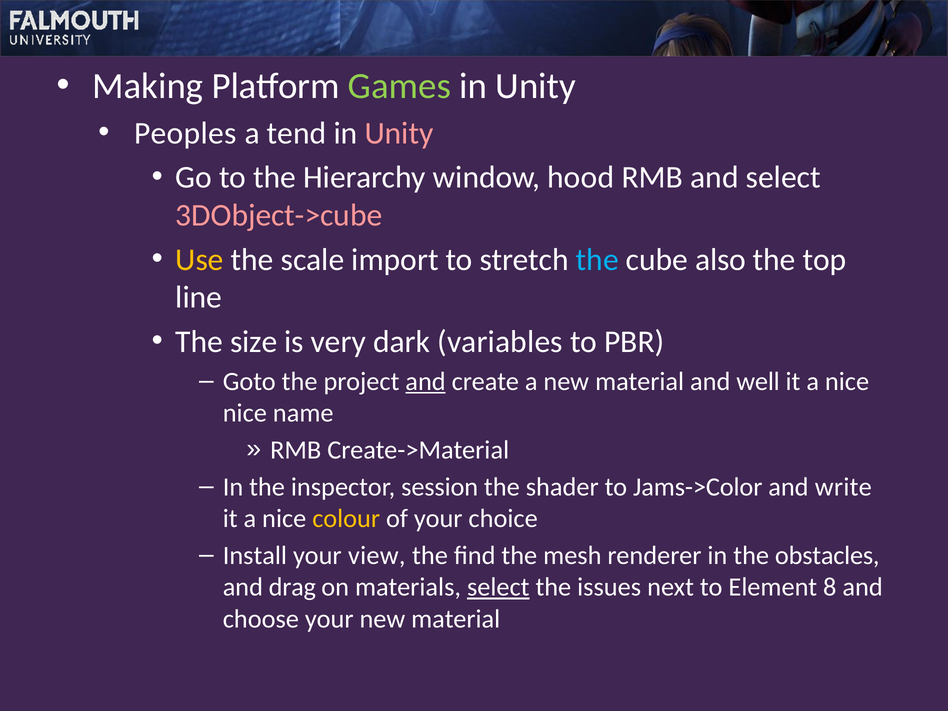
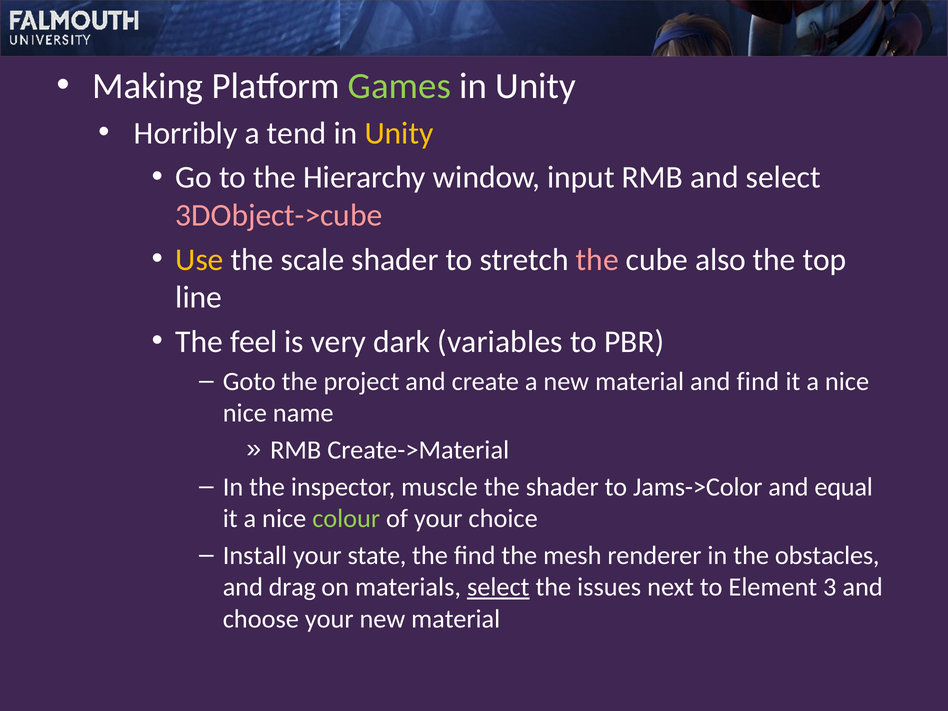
Peoples: Peoples -> Horribly
Unity at (399, 133) colour: pink -> yellow
hood: hood -> input
scale import: import -> shader
the at (597, 260) colour: light blue -> pink
size: size -> feel
and at (426, 381) underline: present -> none
and well: well -> find
session: session -> muscle
write: write -> equal
colour colour: yellow -> light green
view: view -> state
8: 8 -> 3
